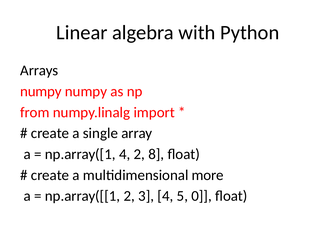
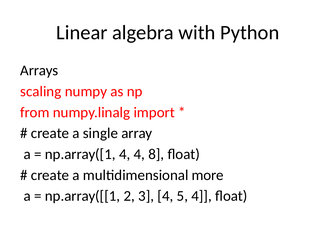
numpy at (41, 91): numpy -> scaling
4 2: 2 -> 4
5 0: 0 -> 4
